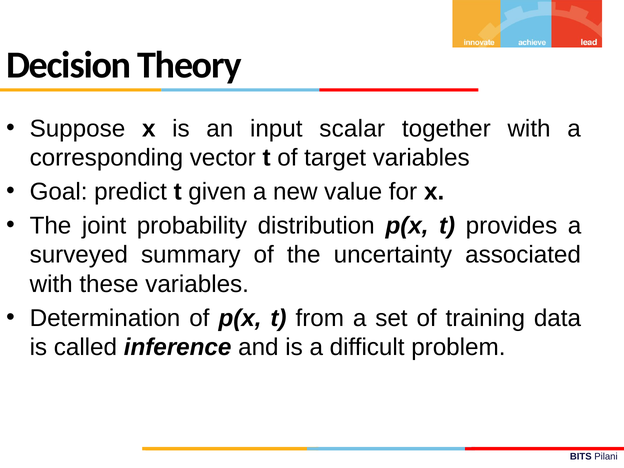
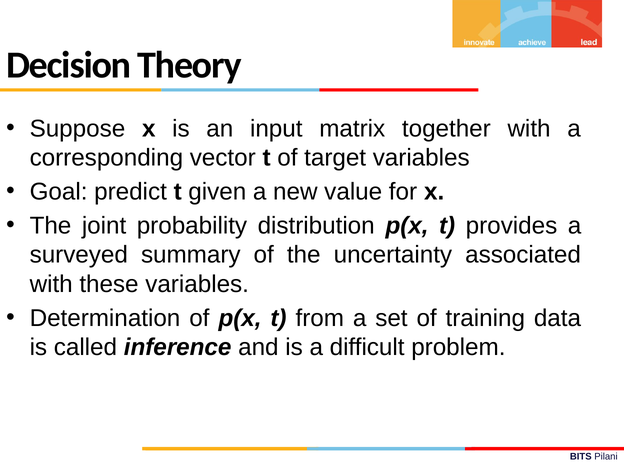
scalar: scalar -> matrix
